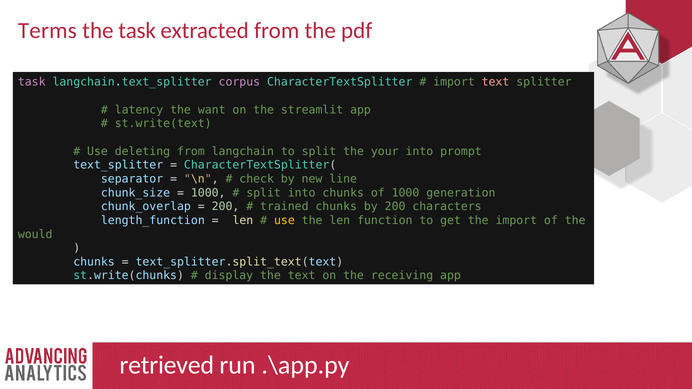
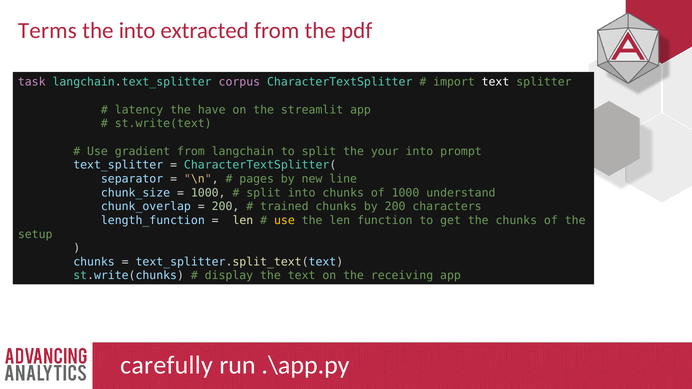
the task: task -> into
text at (496, 82) colour: pink -> white
want: want -> have
deleting: deleting -> gradient
check: check -> pages
generation: generation -> understand
the import: import -> chunks
would: would -> setup
retrieved: retrieved -> carefully
